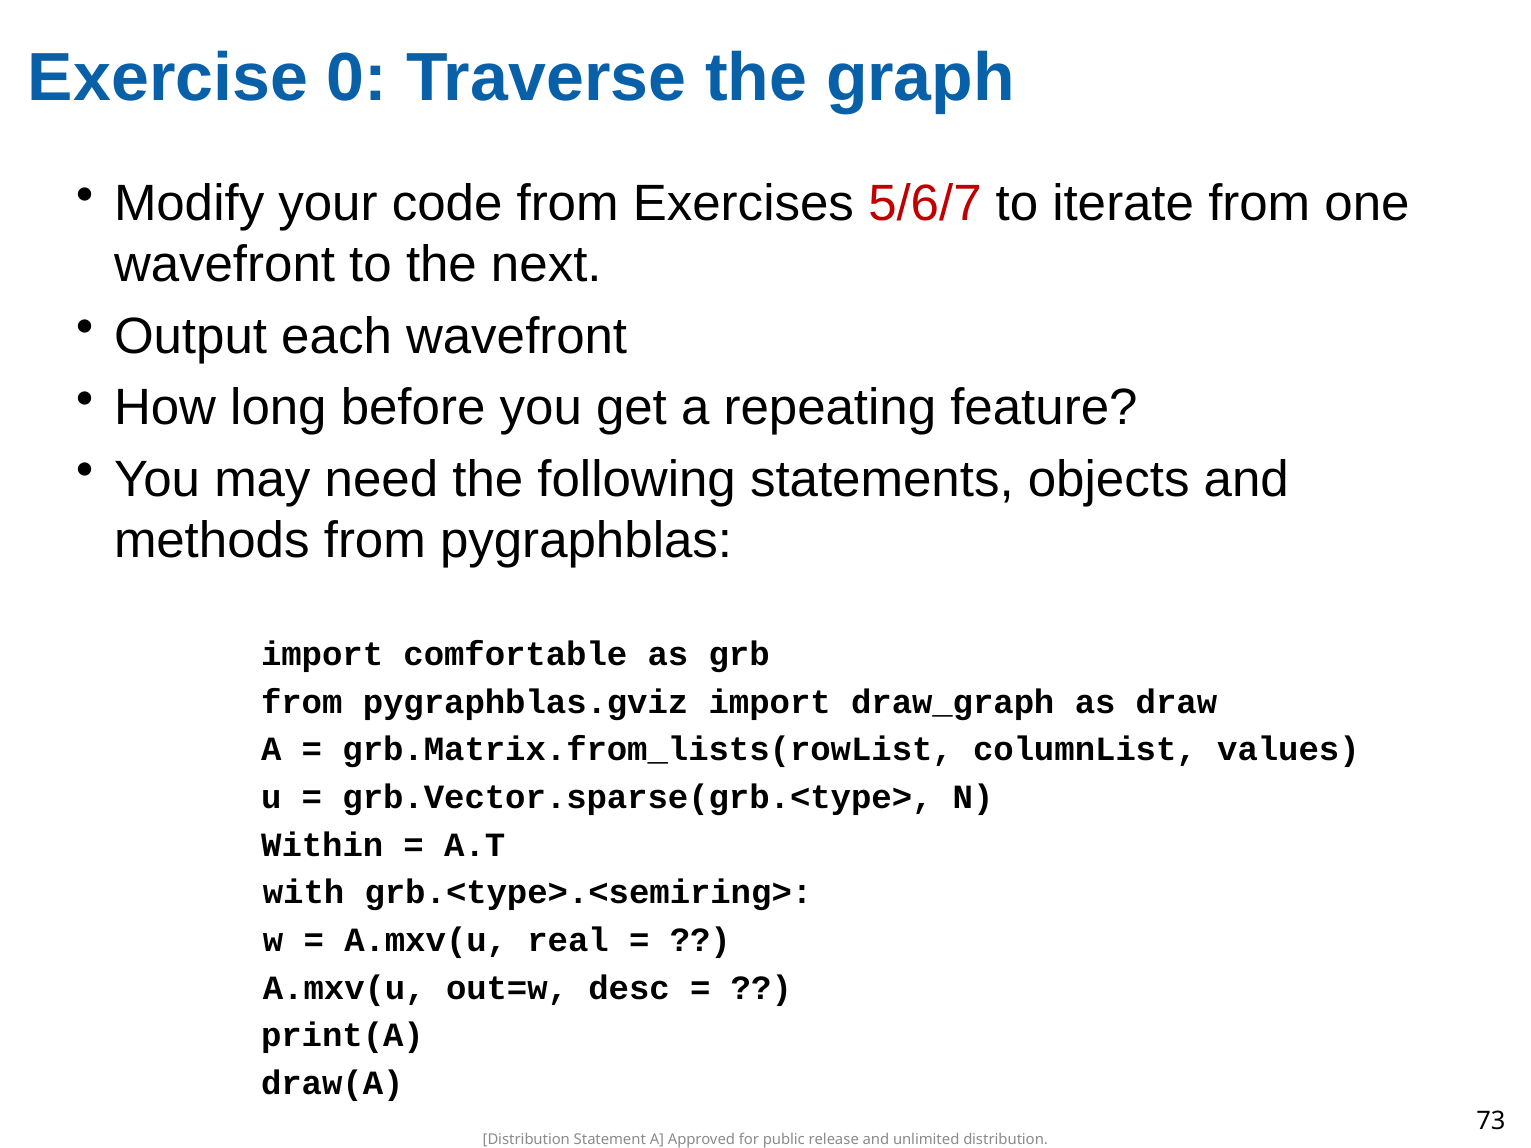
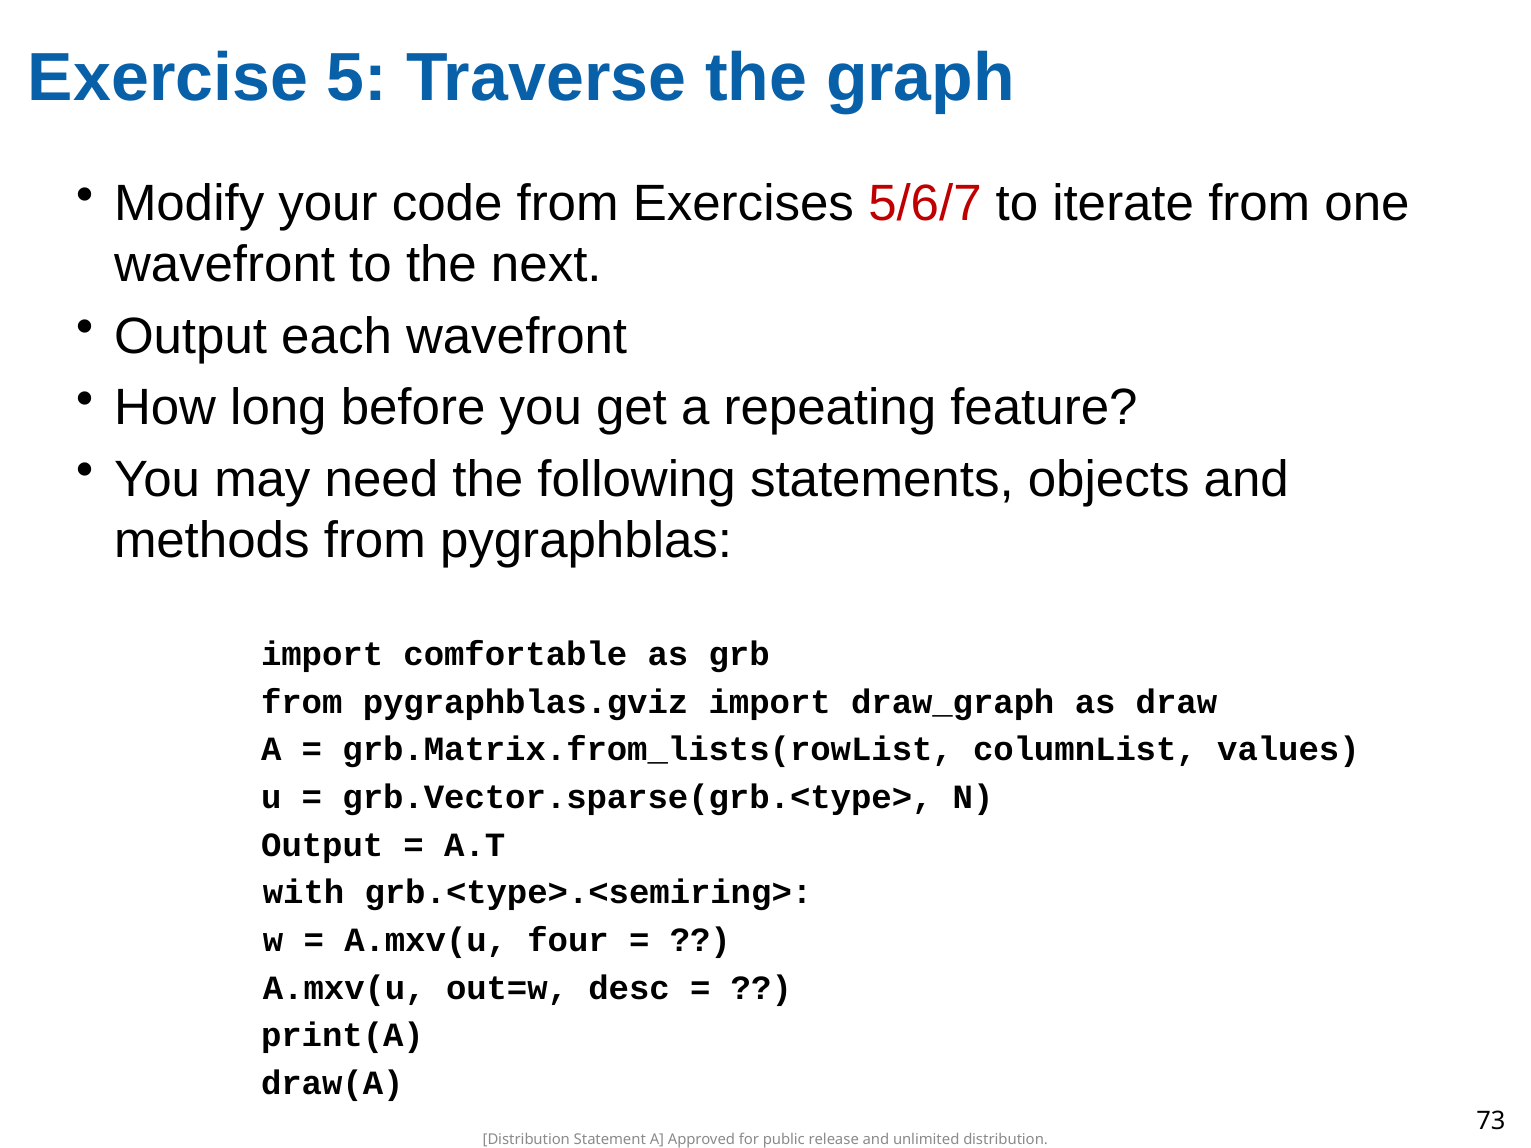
0: 0 -> 5
Within at (322, 845): Within -> Output
real: real -> four
